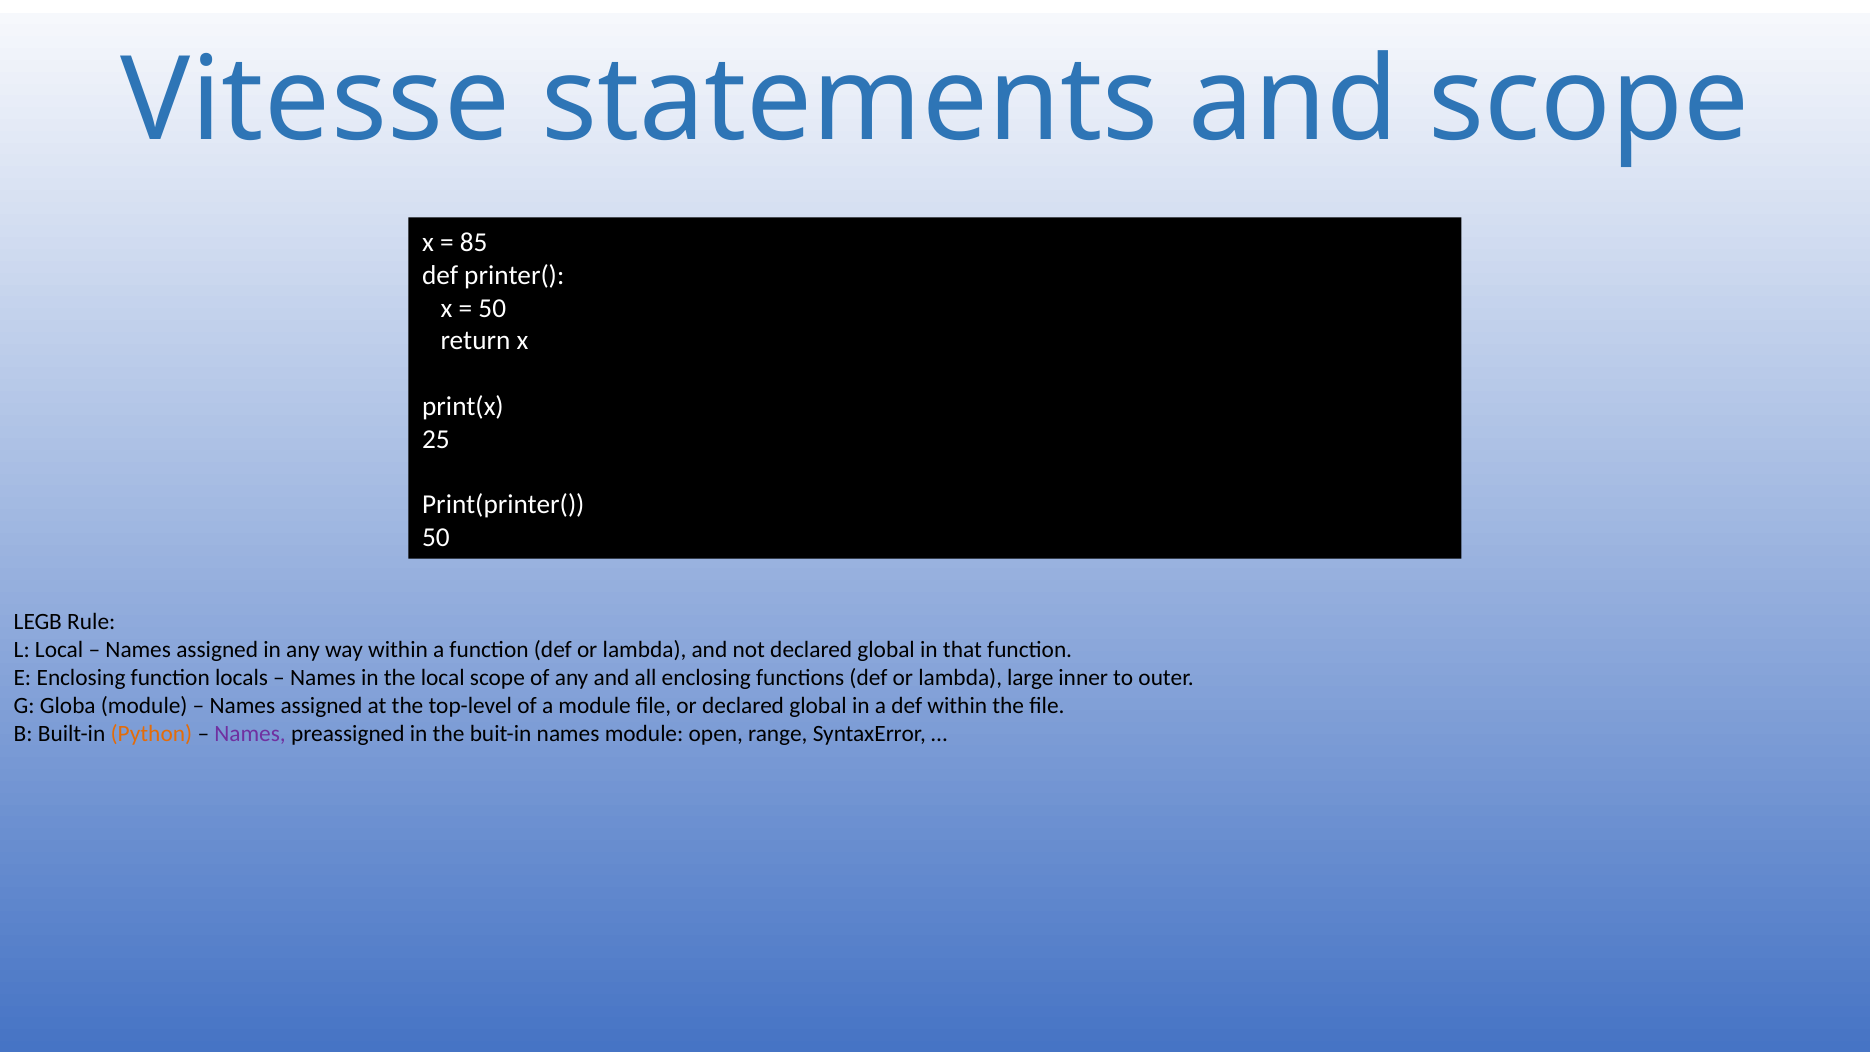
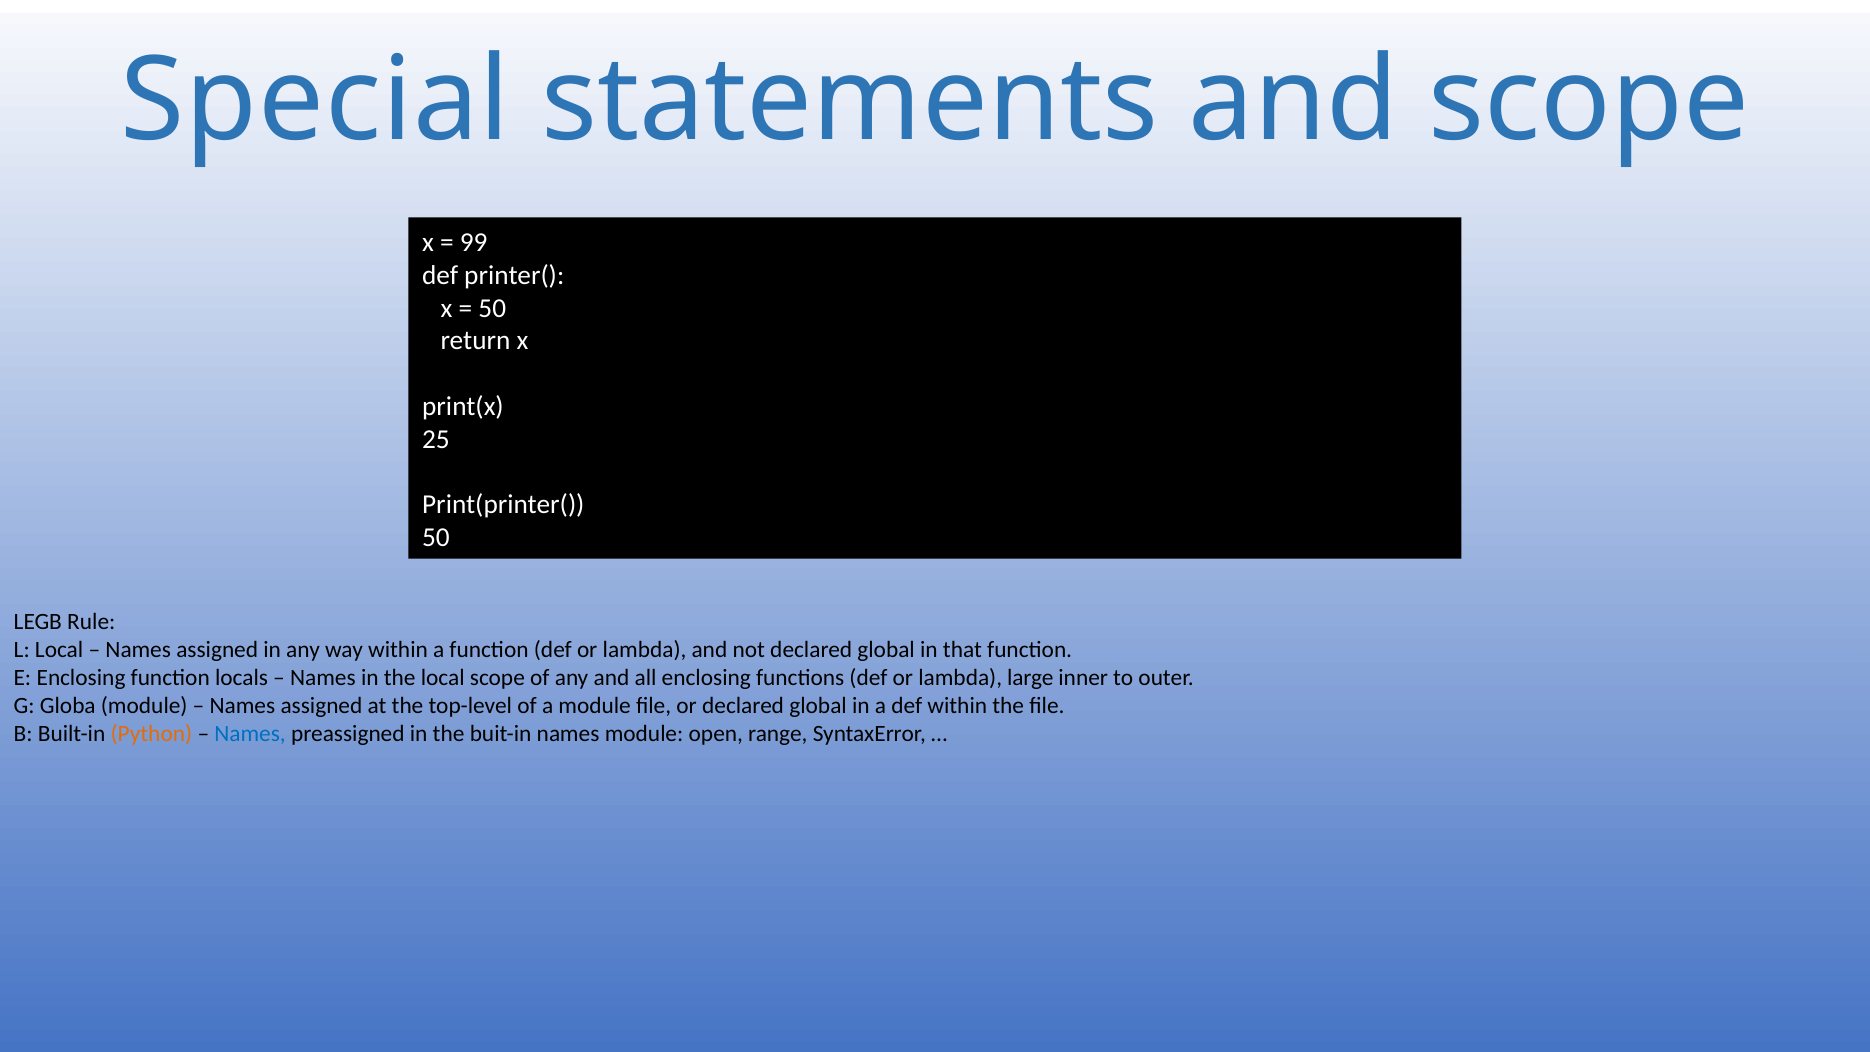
Vitesse: Vitesse -> Special
85: 85 -> 99
Names at (250, 734) colour: purple -> blue
